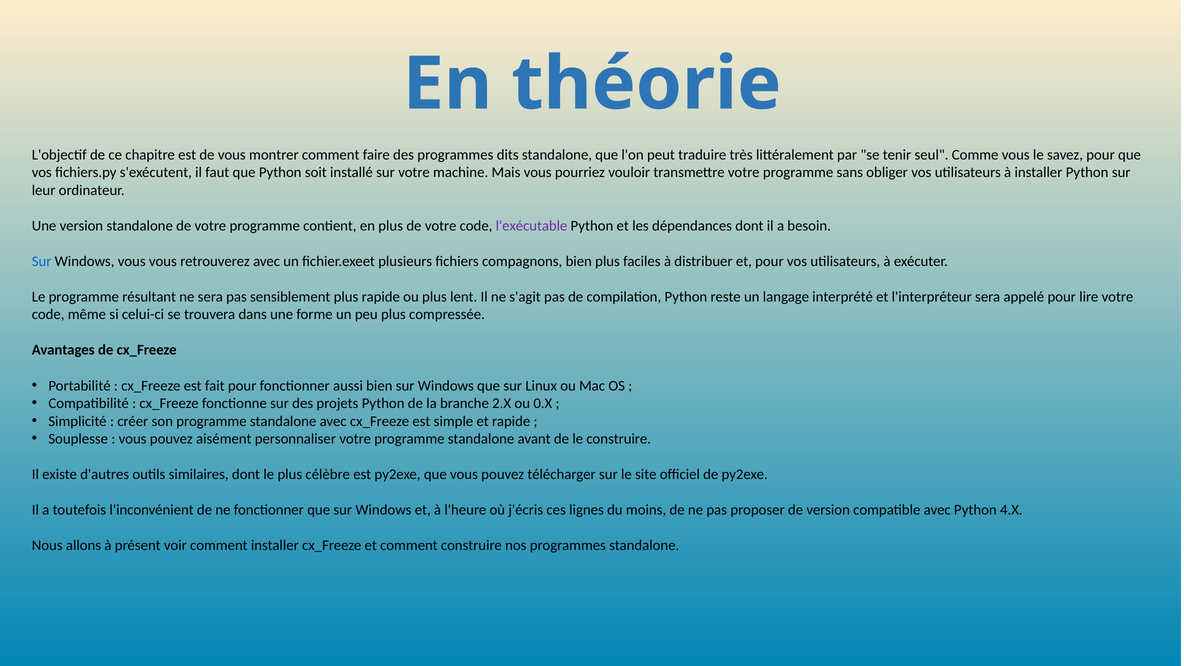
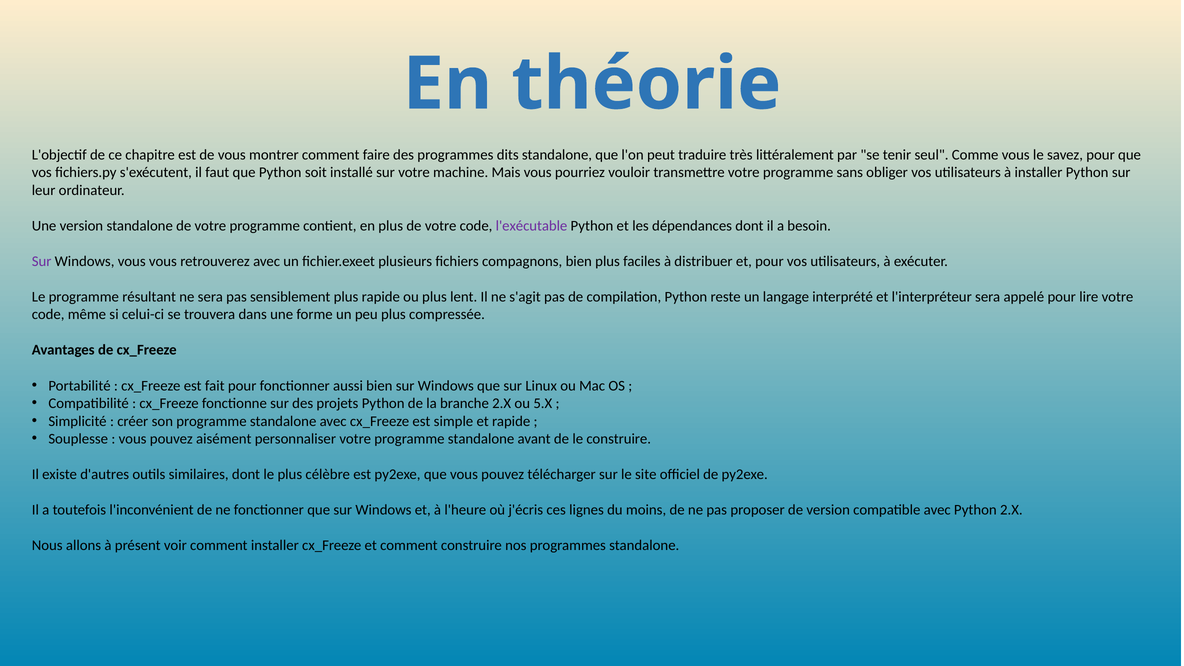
Sur at (42, 261) colour: blue -> purple
0.X: 0.X -> 5.X
Python 4.X: 4.X -> 2.X
